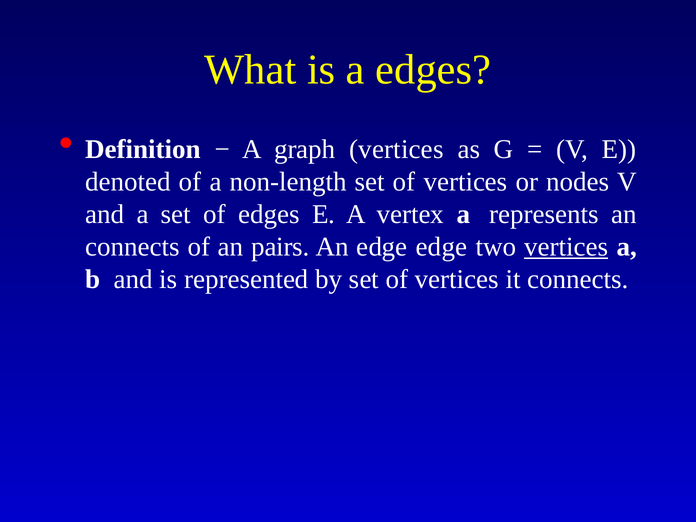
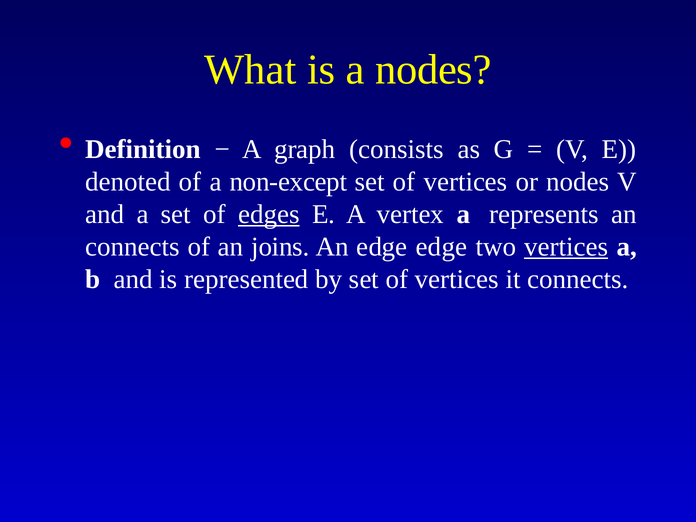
a edges: edges -> nodes
graph vertices: vertices -> consists
non-length: non-length -> non-except
edges at (269, 214) underline: none -> present
pairs: pairs -> joins
